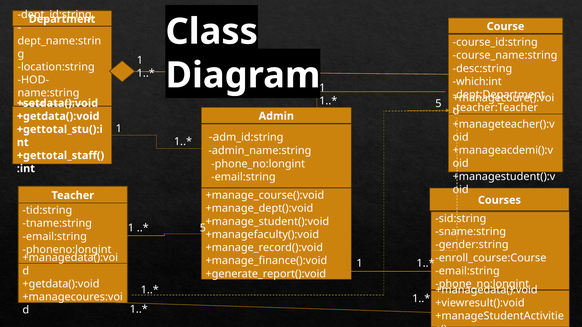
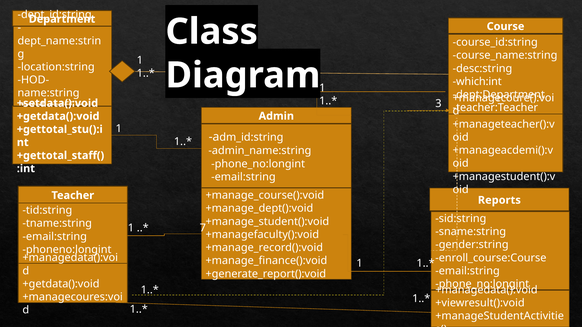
5 at (438, 104): 5 -> 3
Courses: Courses -> Reports
5 at (203, 228): 5 -> 7
